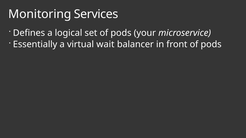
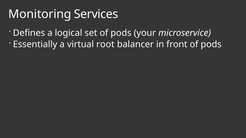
wait: wait -> root
